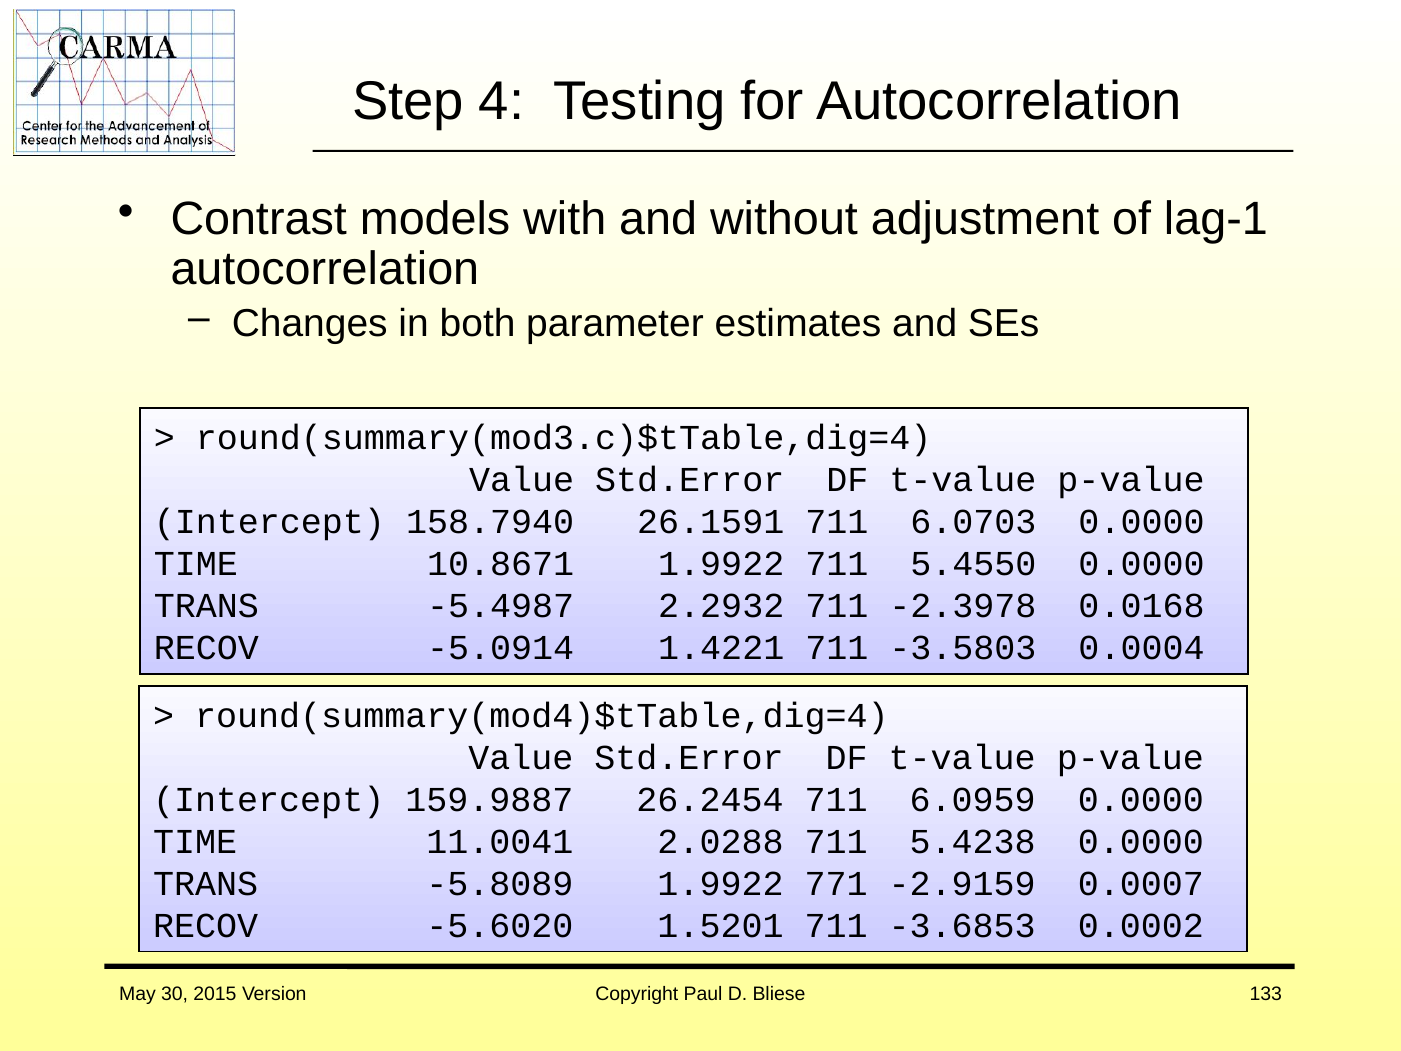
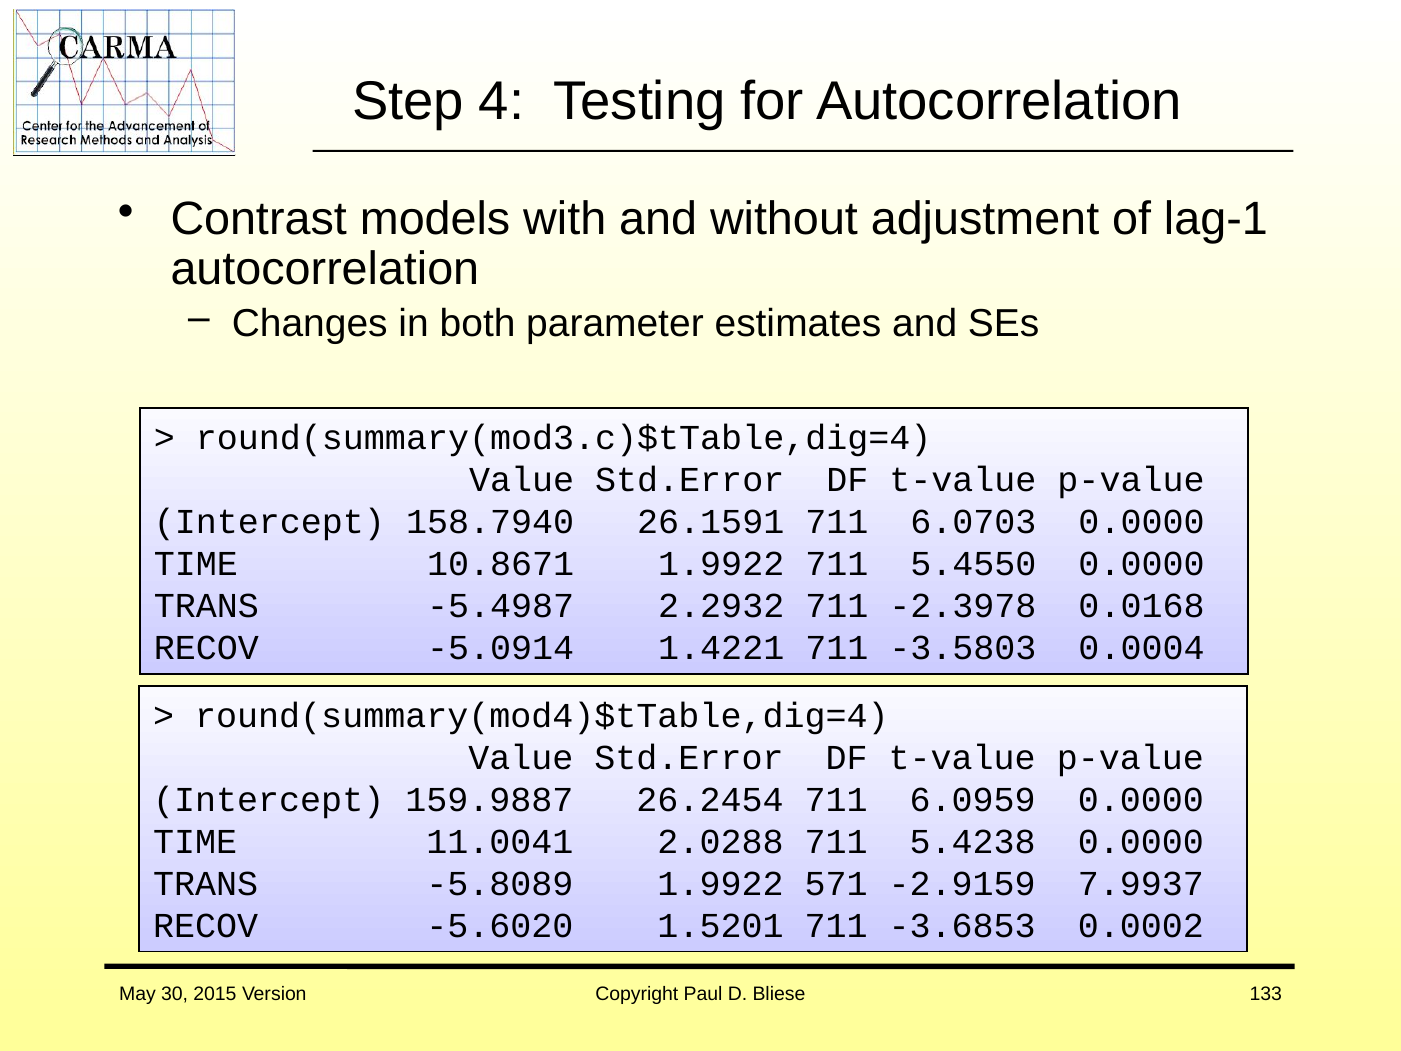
771: 771 -> 571
0.0007: 0.0007 -> 7.9937
